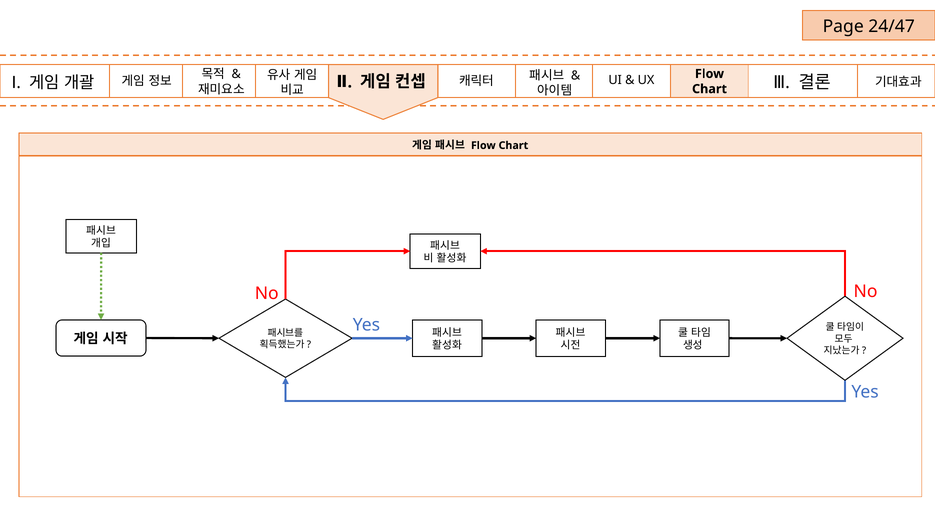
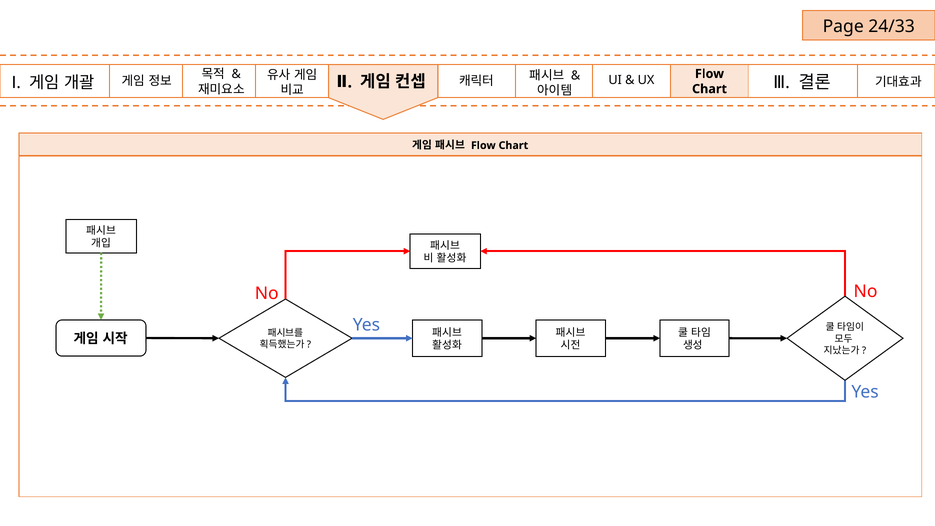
24/47: 24/47 -> 24/33
